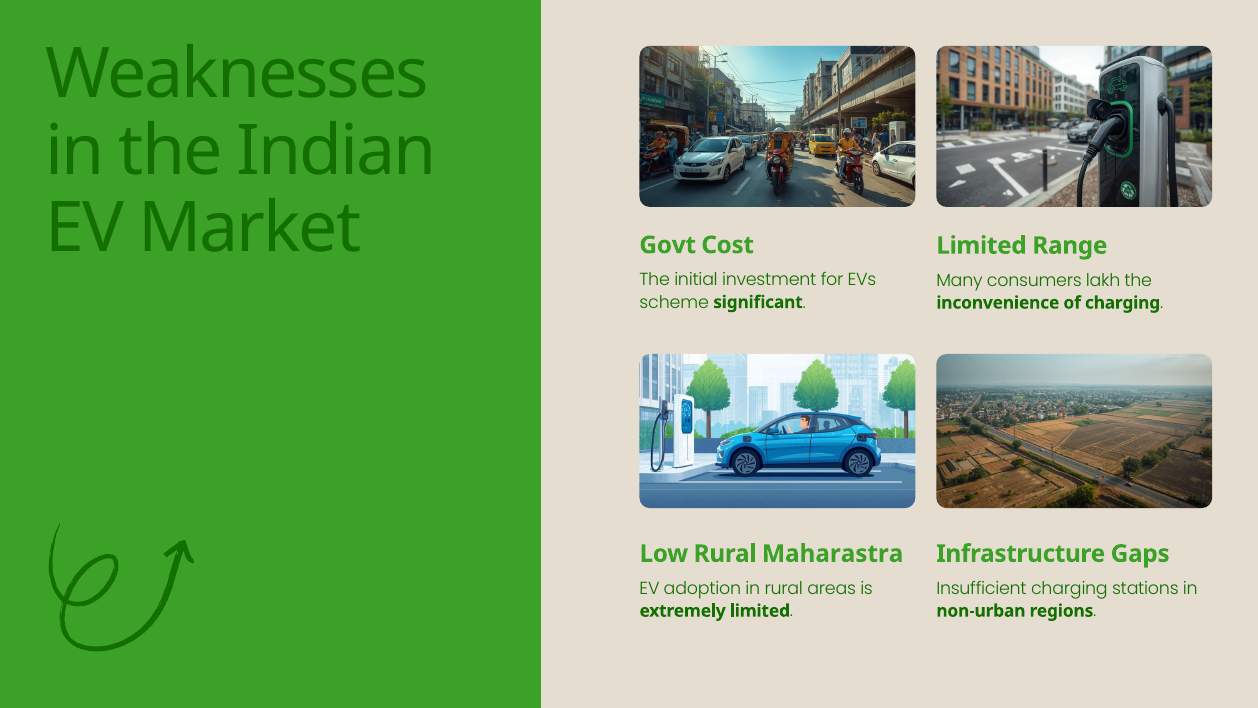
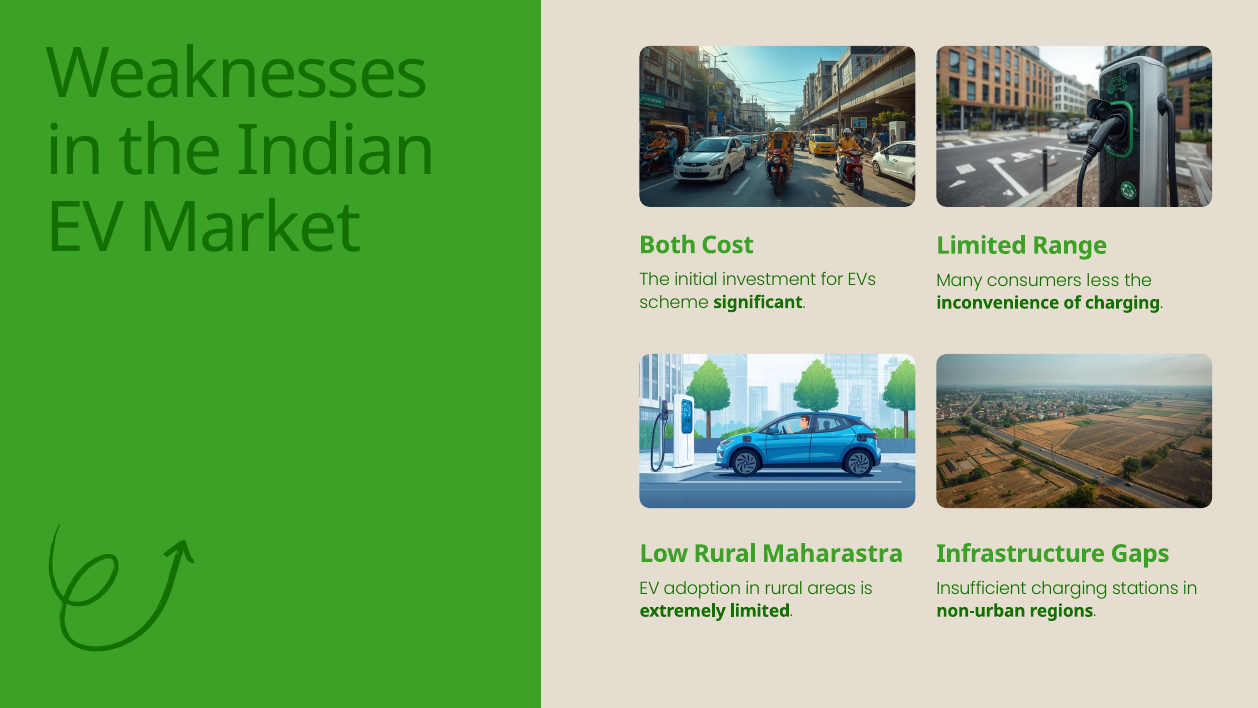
Govt: Govt -> Both
lakh: lakh -> less
